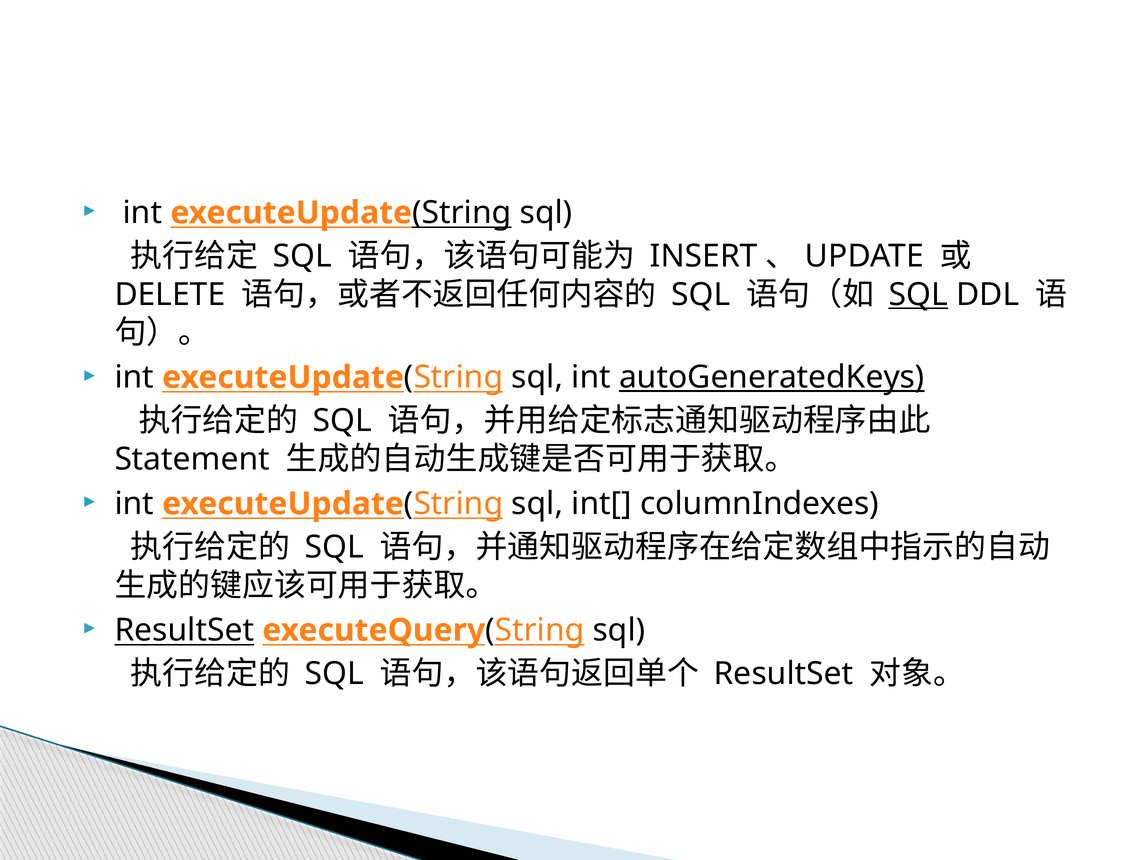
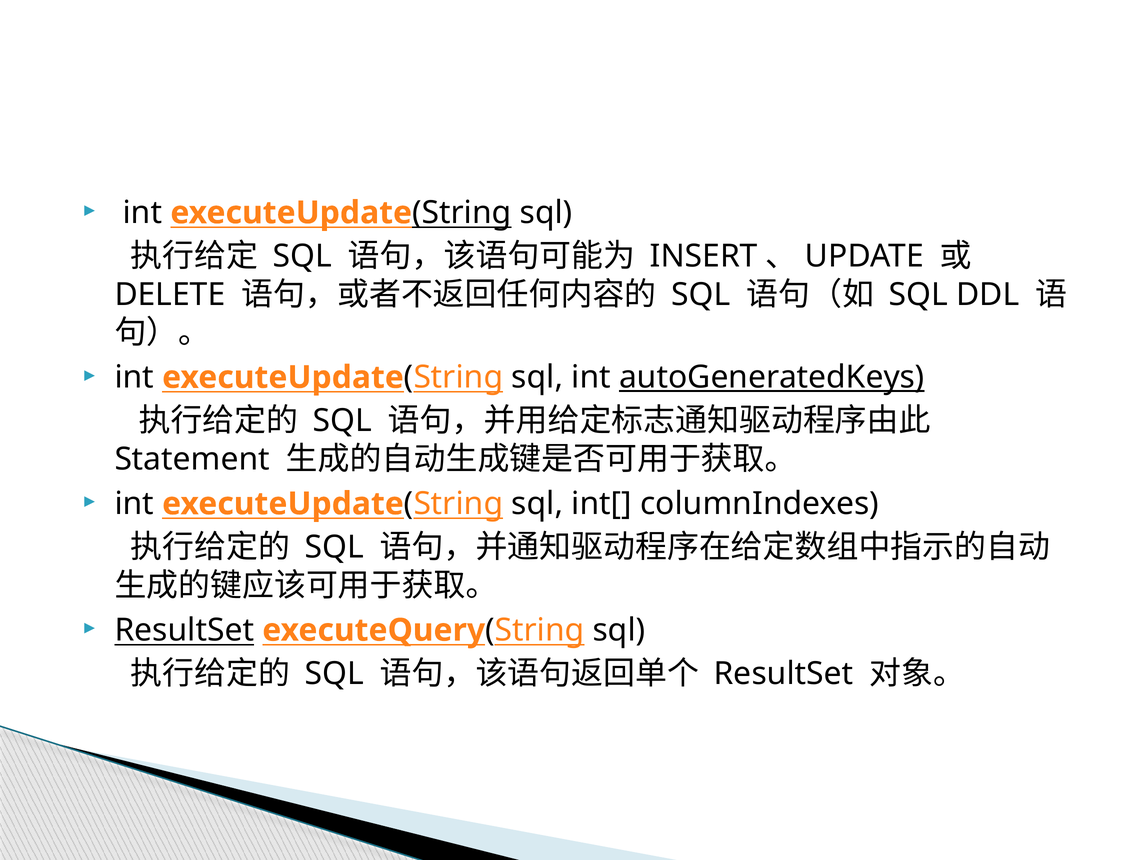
SQL at (918, 295) underline: present -> none
